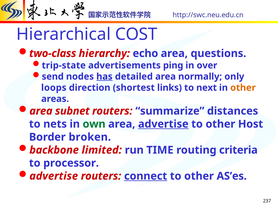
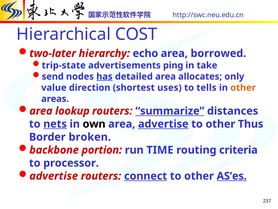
two-class: two-class -> two-later
questions: questions -> borrowed
over: over -> take
normally: normally -> allocates
loops: loops -> value
links: links -> uses
next: next -> tells
subnet: subnet -> lookup
summarize underline: none -> present
nets underline: none -> present
own colour: green -> black
Host: Host -> Thus
limited: limited -> portion
AS’es underline: none -> present
